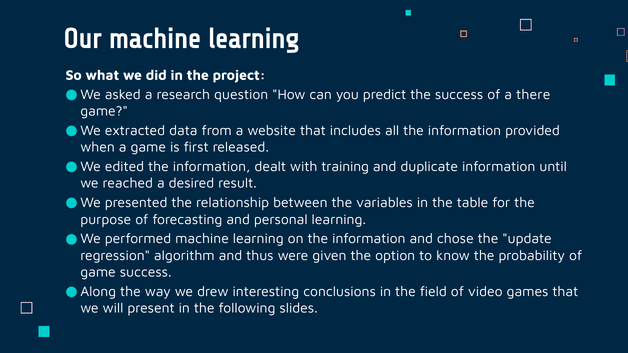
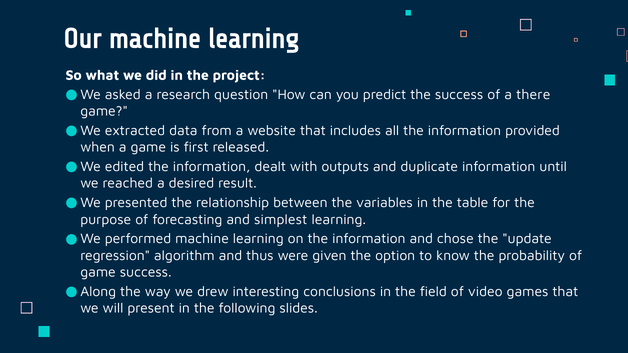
training: training -> outputs
personal: personal -> simplest
